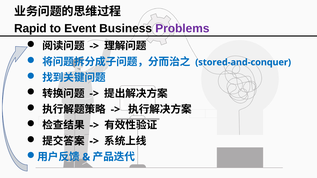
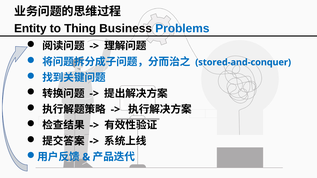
Rapid: Rapid -> Entity
Event: Event -> Thing
Problems colour: purple -> blue
